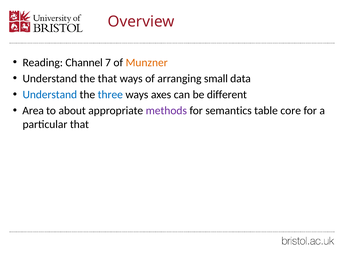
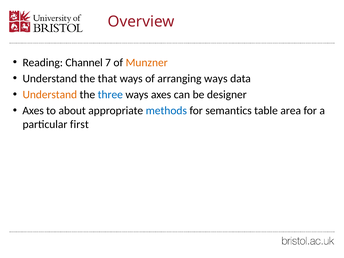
arranging small: small -> ways
Understand at (50, 95) colour: blue -> orange
different: different -> designer
Area at (33, 111): Area -> Axes
methods colour: purple -> blue
core: core -> area
particular that: that -> first
